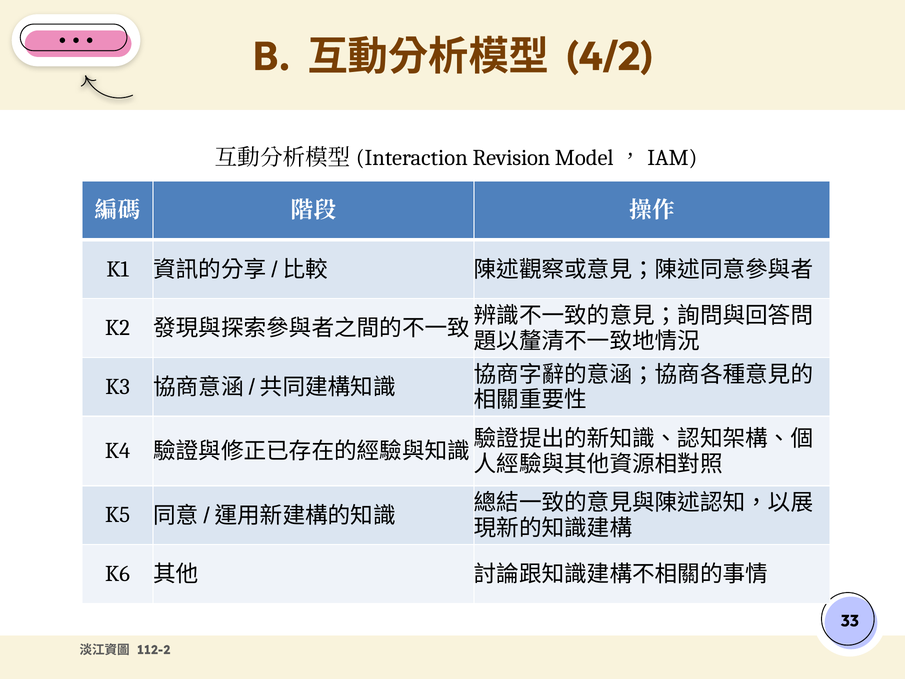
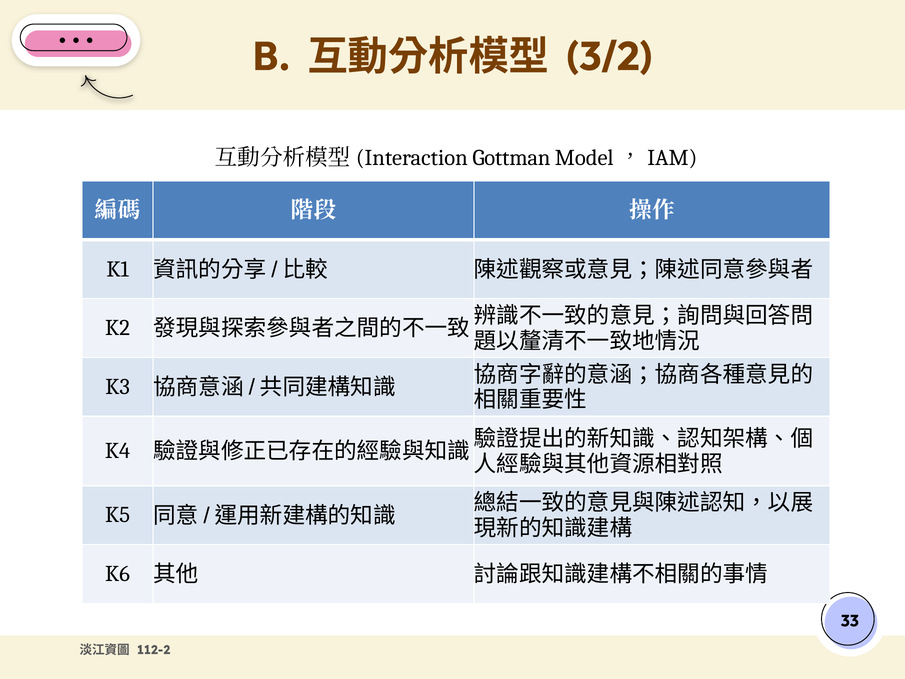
4/2: 4/2 -> 3/2
Revision: Revision -> Gottman
